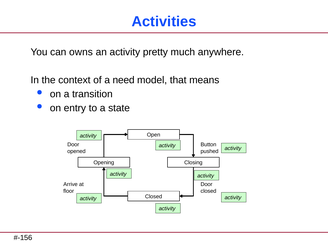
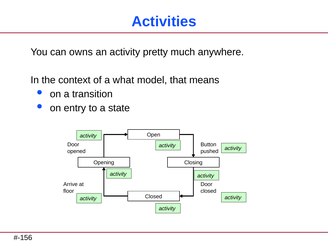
need: need -> what
